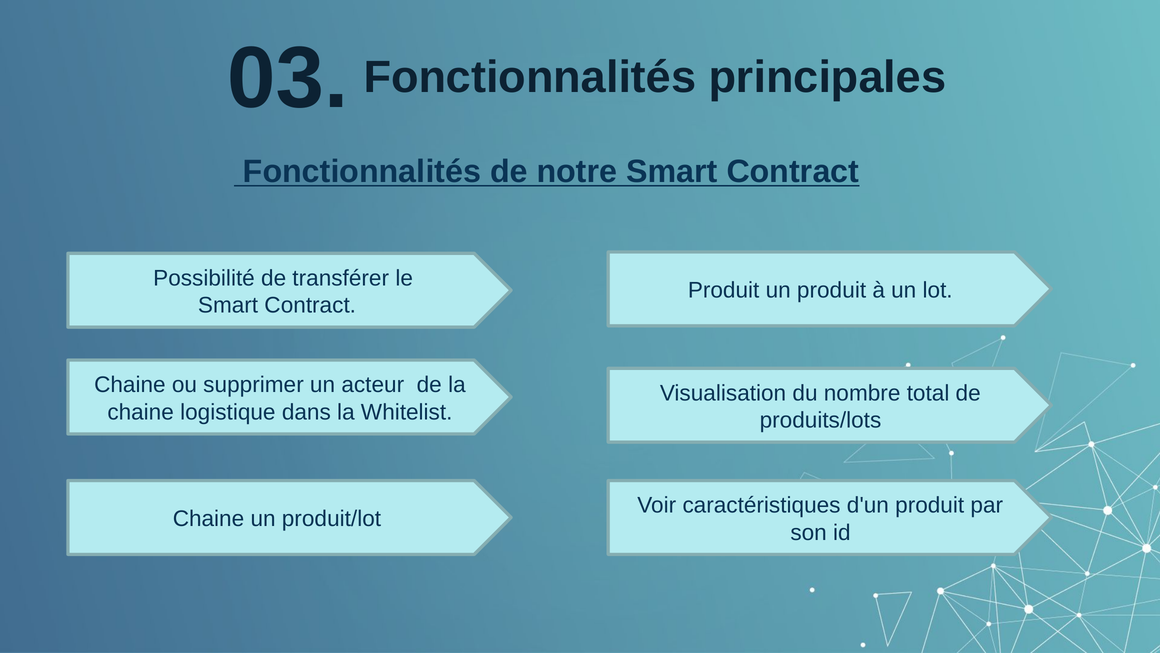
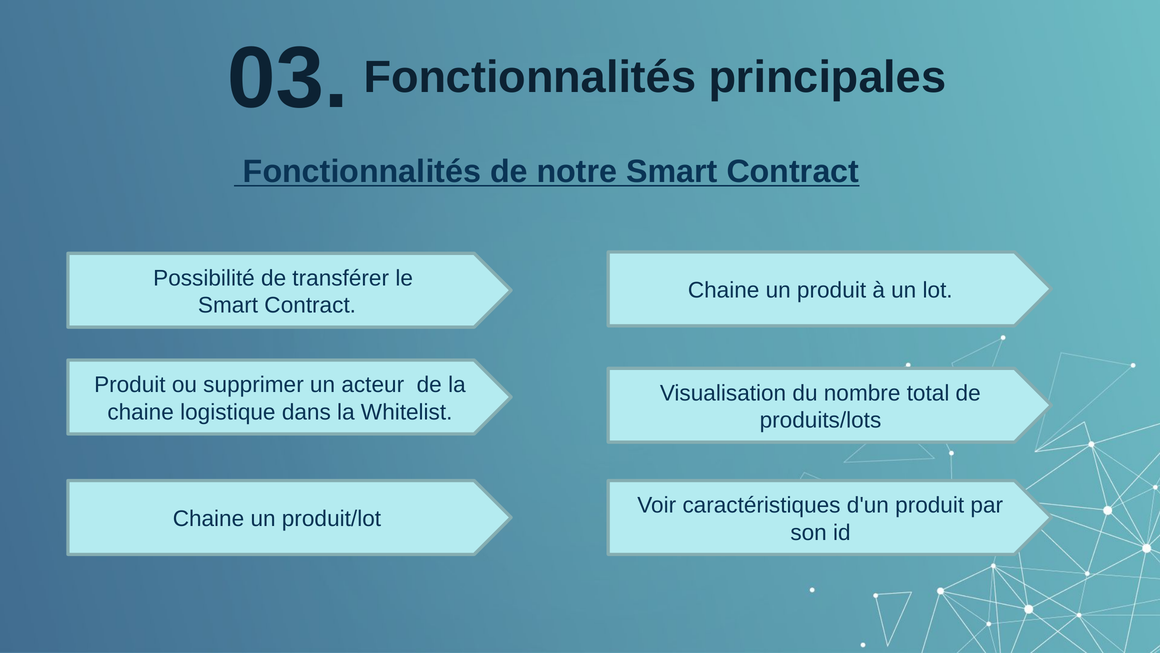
Produit at (724, 290): Produit -> Chaine
Chaine at (130, 385): Chaine -> Produit
